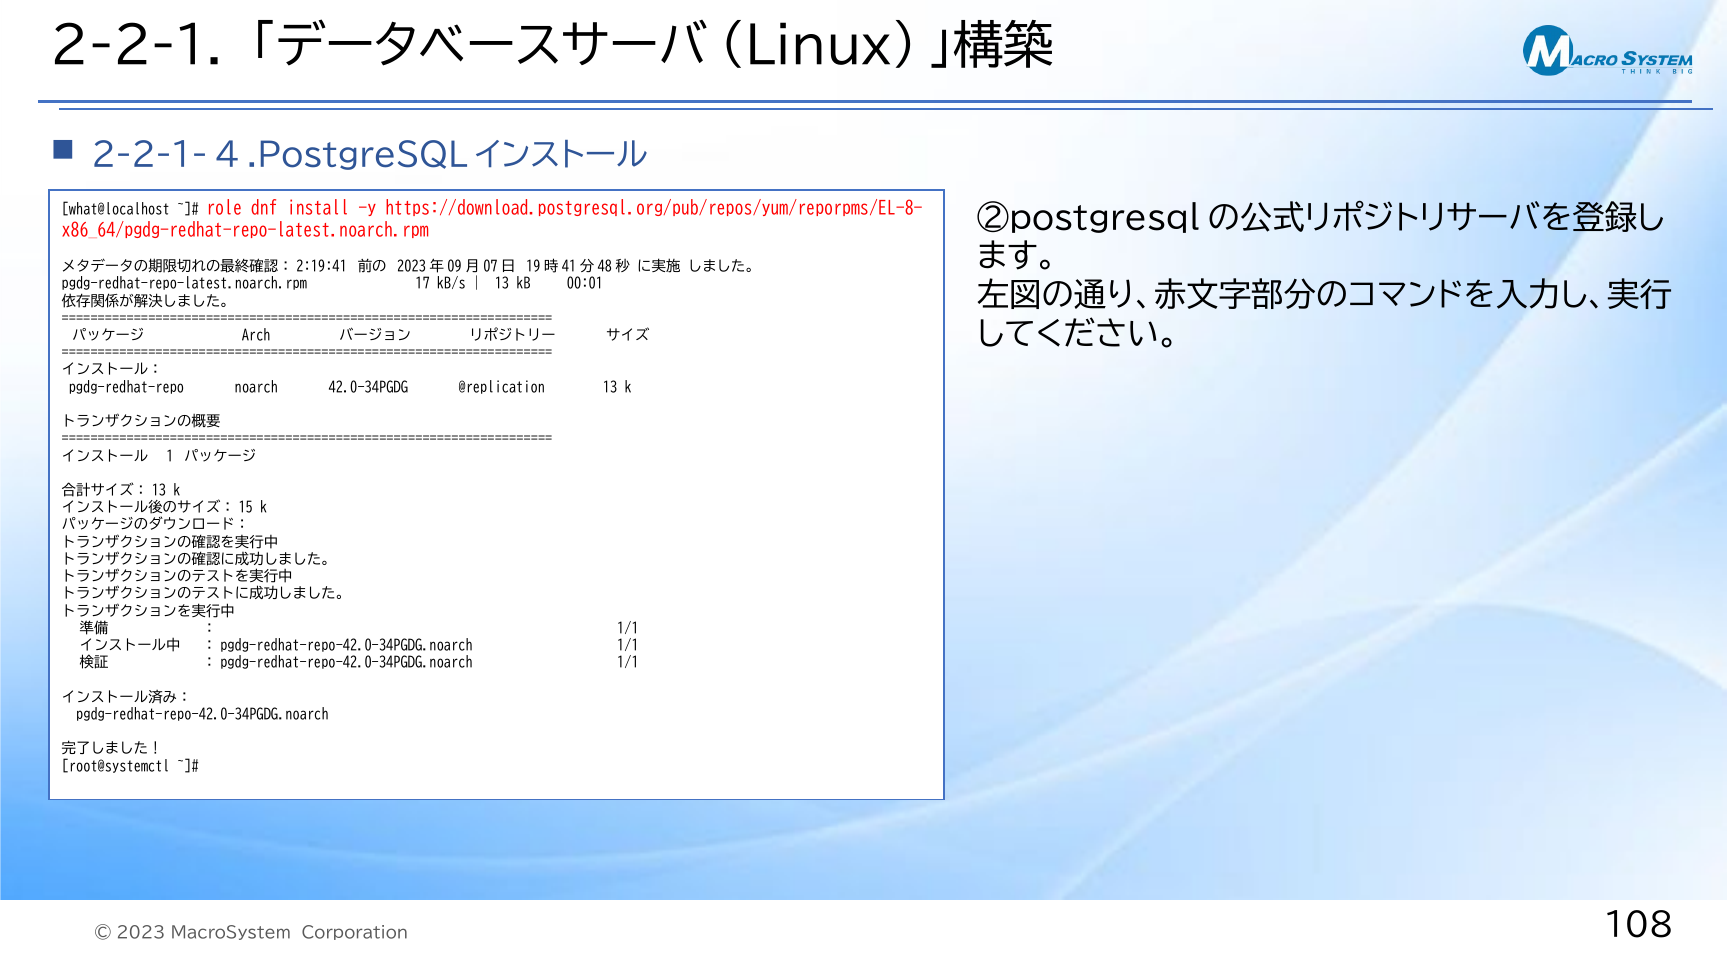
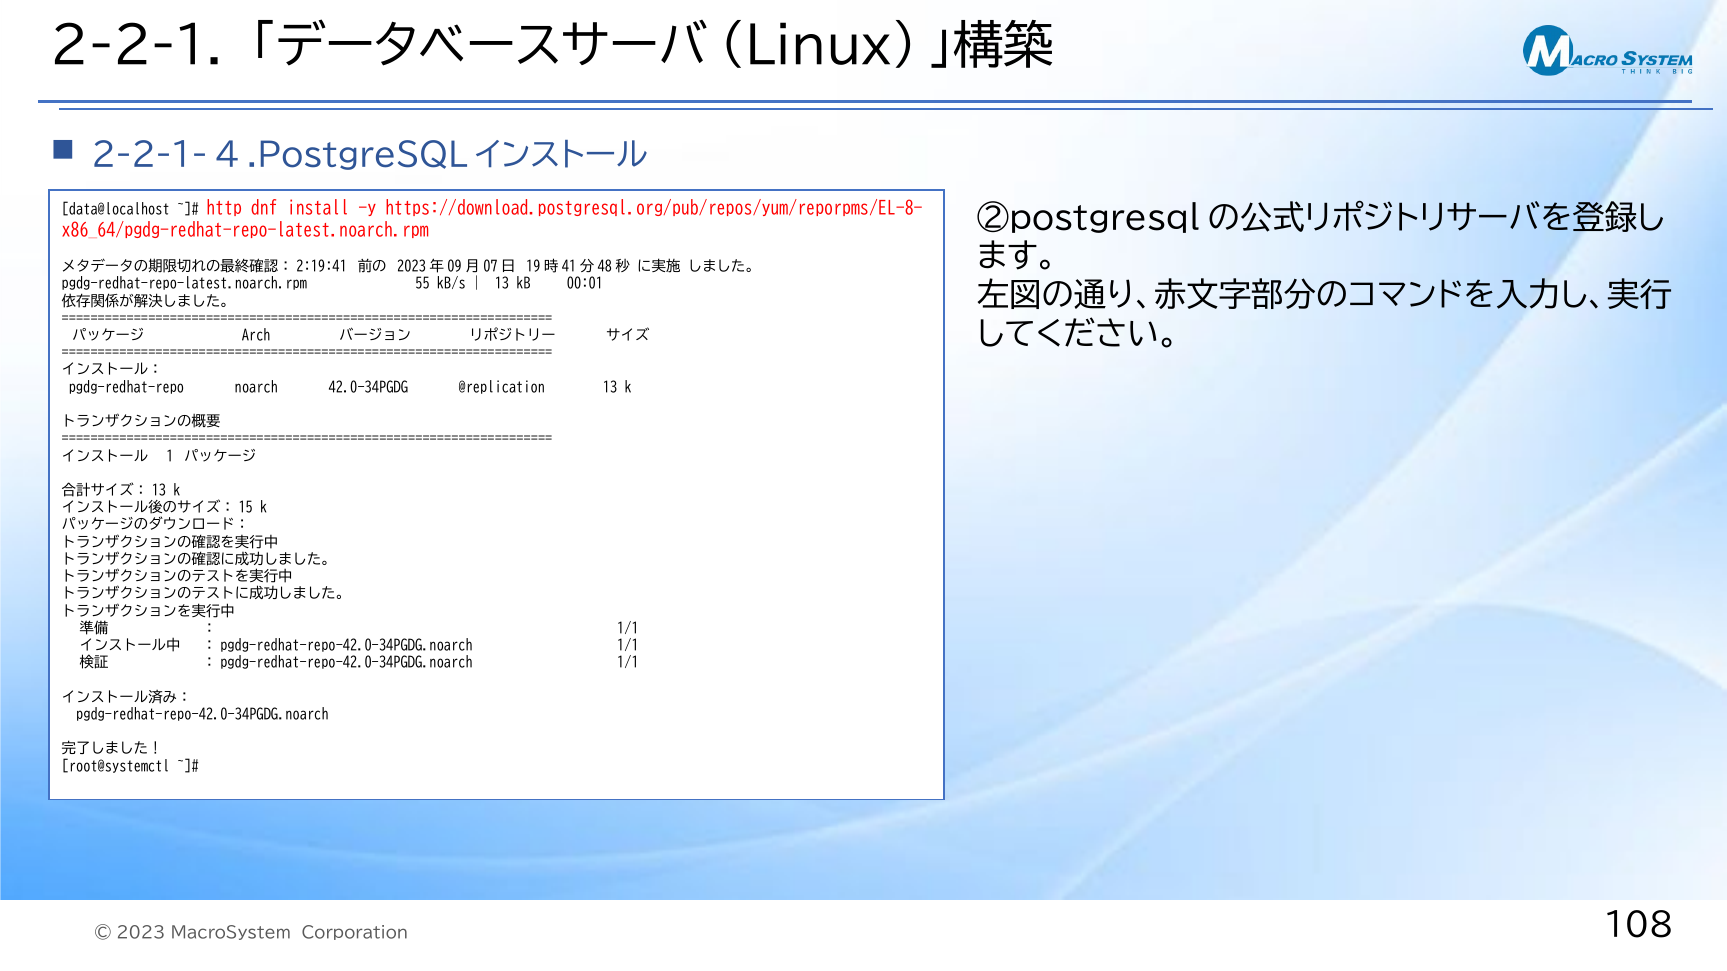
what@localhost: what@localhost -> data@localhost
role: role -> http
17: 17 -> 55
